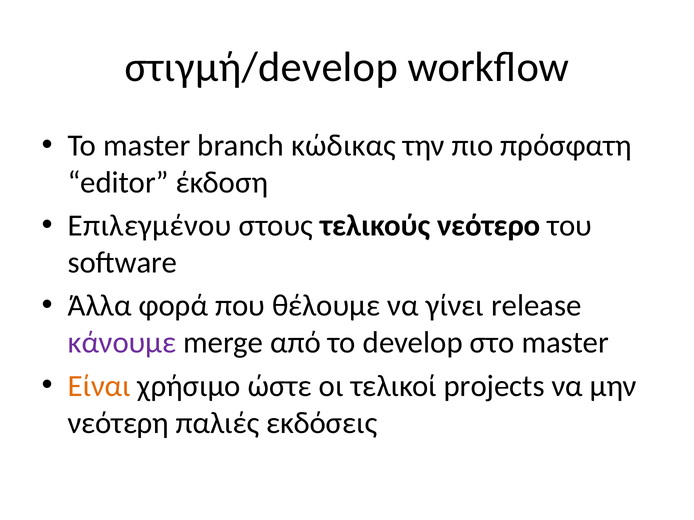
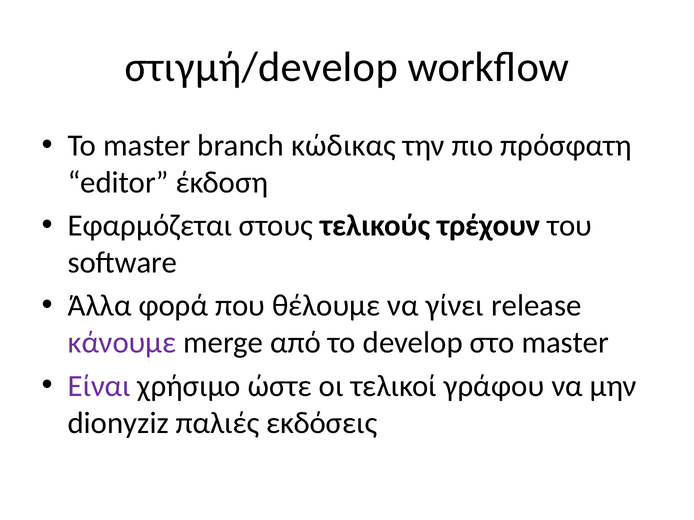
Επιλεγμένου: Επιλεγμένου -> Εφαρμόζεται
νεότερο: νεότερο -> τρέχουν
Είναι colour: orange -> purple
projects: projects -> γράφου
νεότερη: νεότερη -> dionyziz
